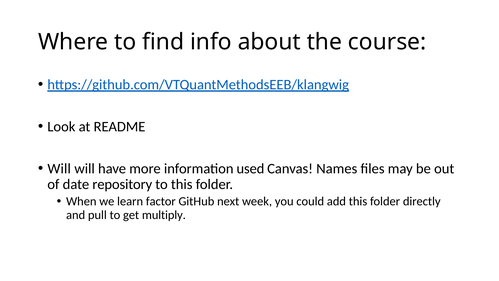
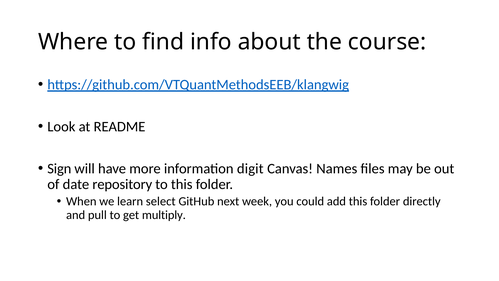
Will at (59, 168): Will -> Sign
used: used -> digit
factor: factor -> select
